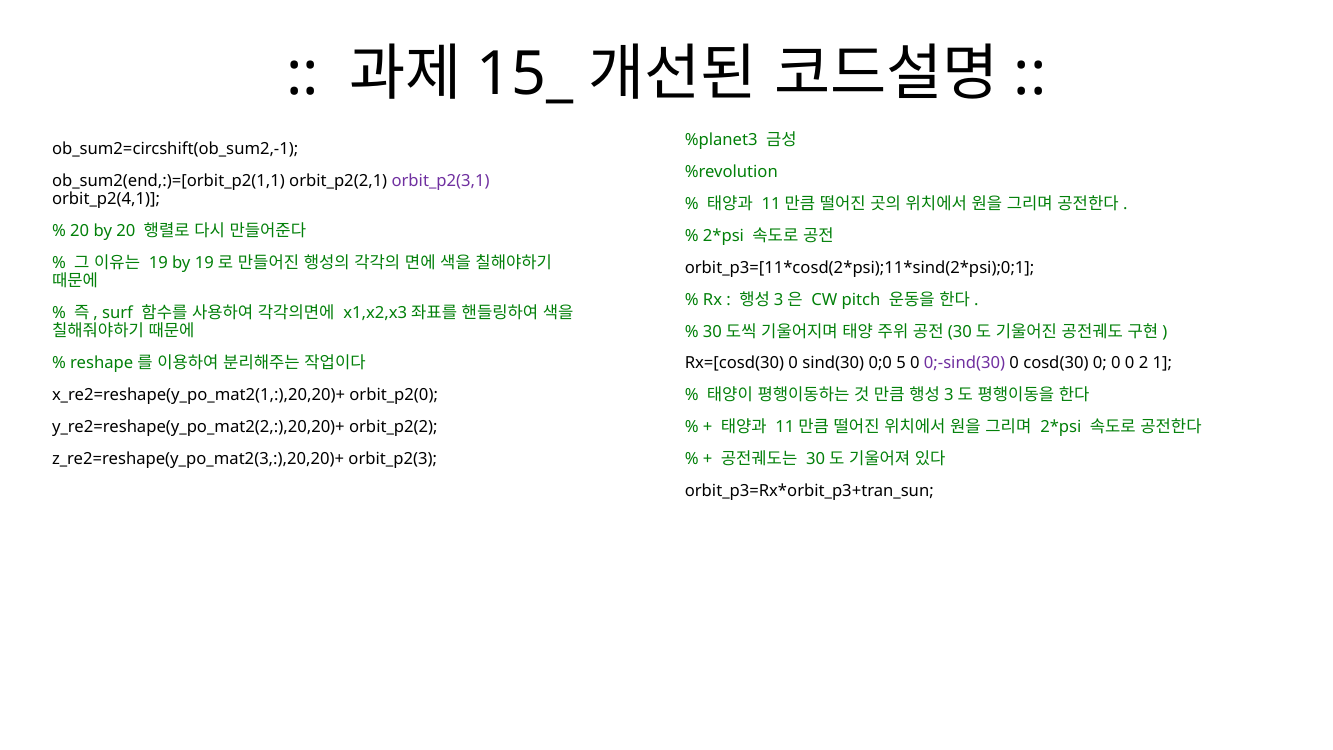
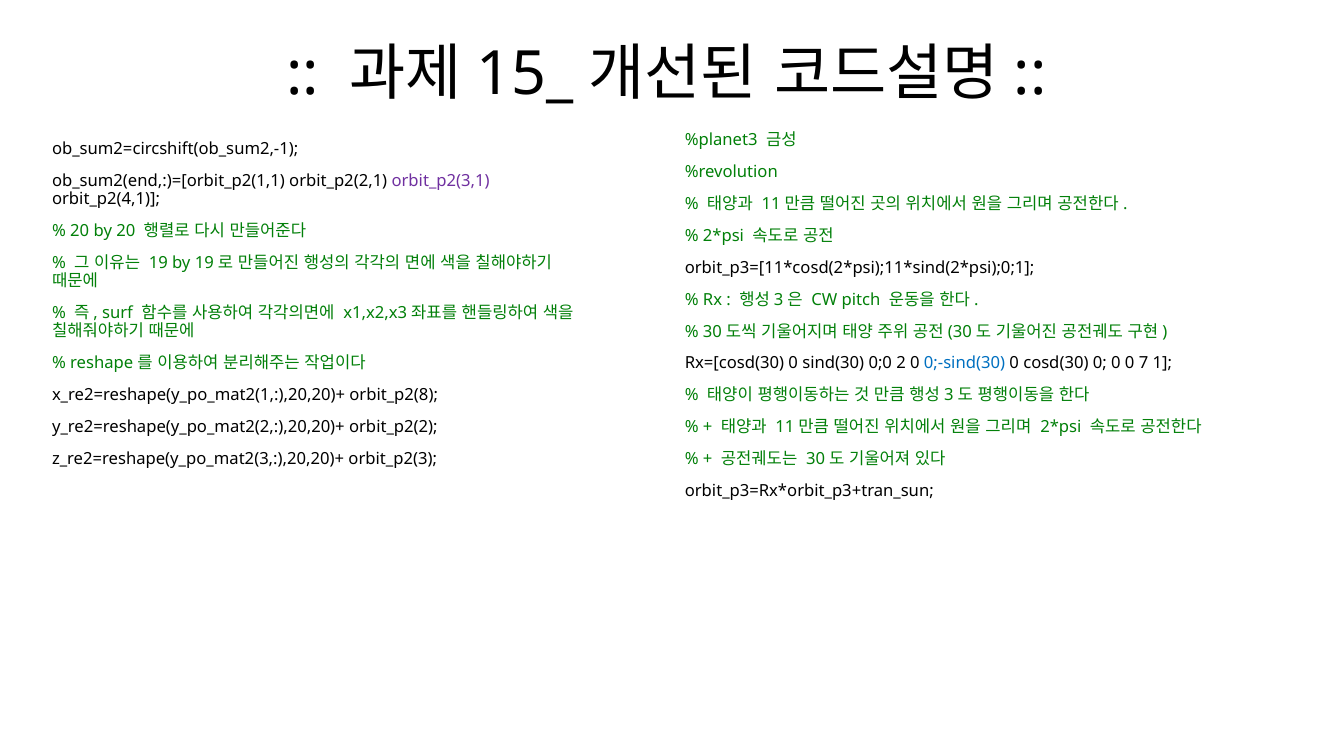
5: 5 -> 2
0;-sind(30 colour: purple -> blue
2: 2 -> 7
orbit_p2(0: orbit_p2(0 -> orbit_p2(8
